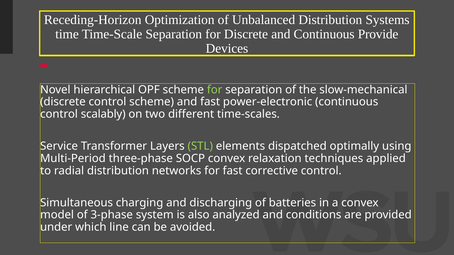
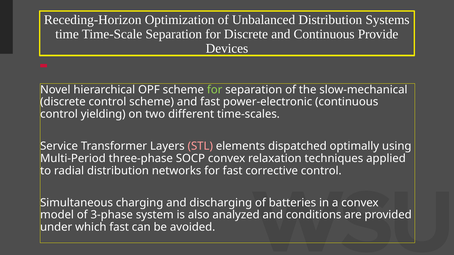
scalably: scalably -> yielding
STL colour: light green -> pink
which line: line -> fast
